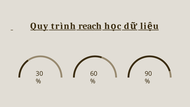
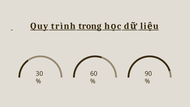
reach: reach -> trong
